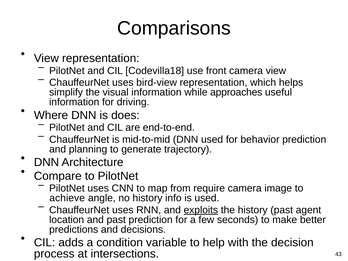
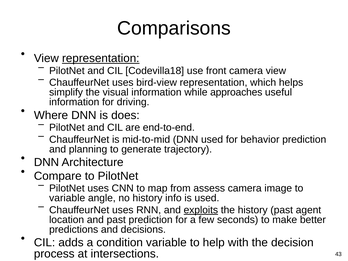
representation at (101, 58) underline: none -> present
require: require -> assess
achieve at (67, 198): achieve -> variable
